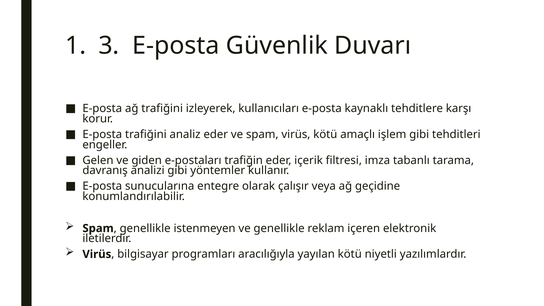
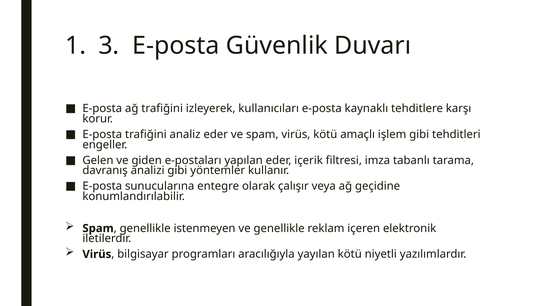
trafiğin: trafiğin -> yapılan
